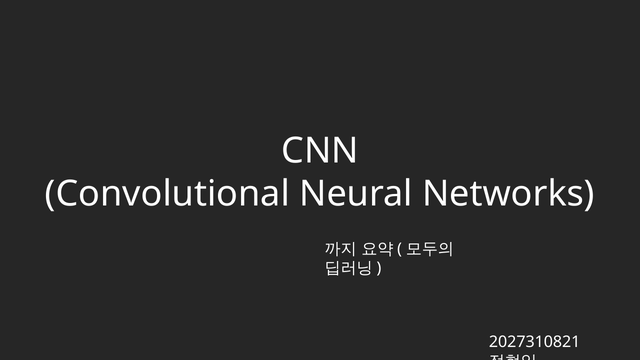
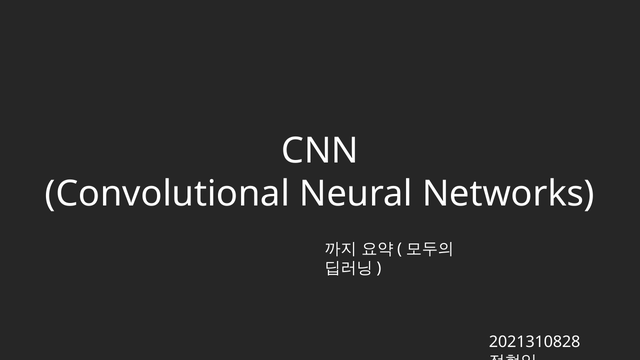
2027310821: 2027310821 -> 2021310828
